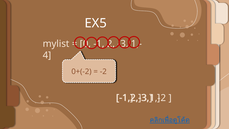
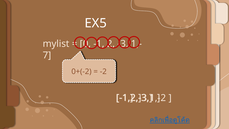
4: 4 -> 7
